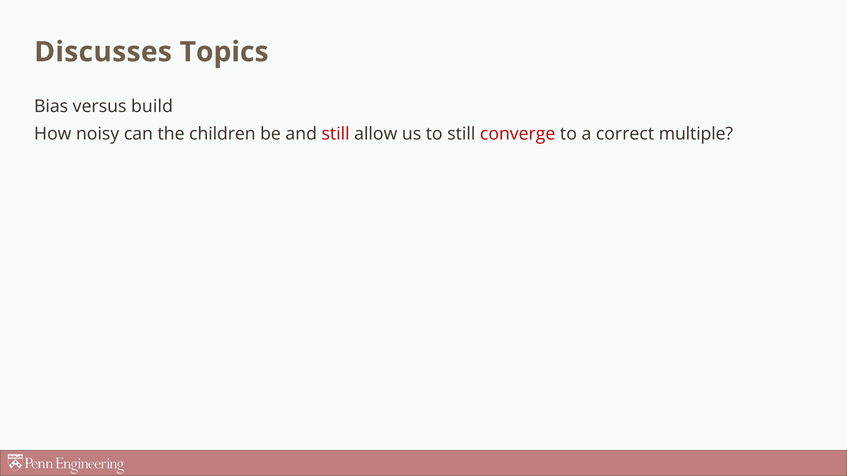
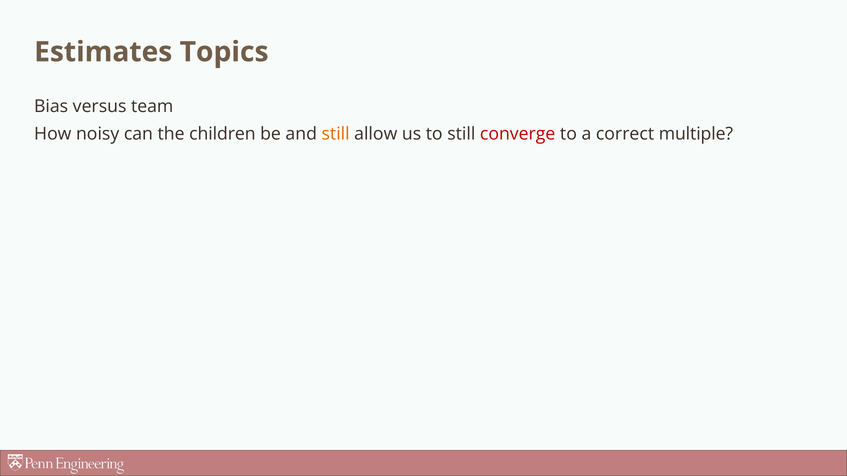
Discusses: Discusses -> Estimates
build: build -> team
still at (336, 134) colour: red -> orange
